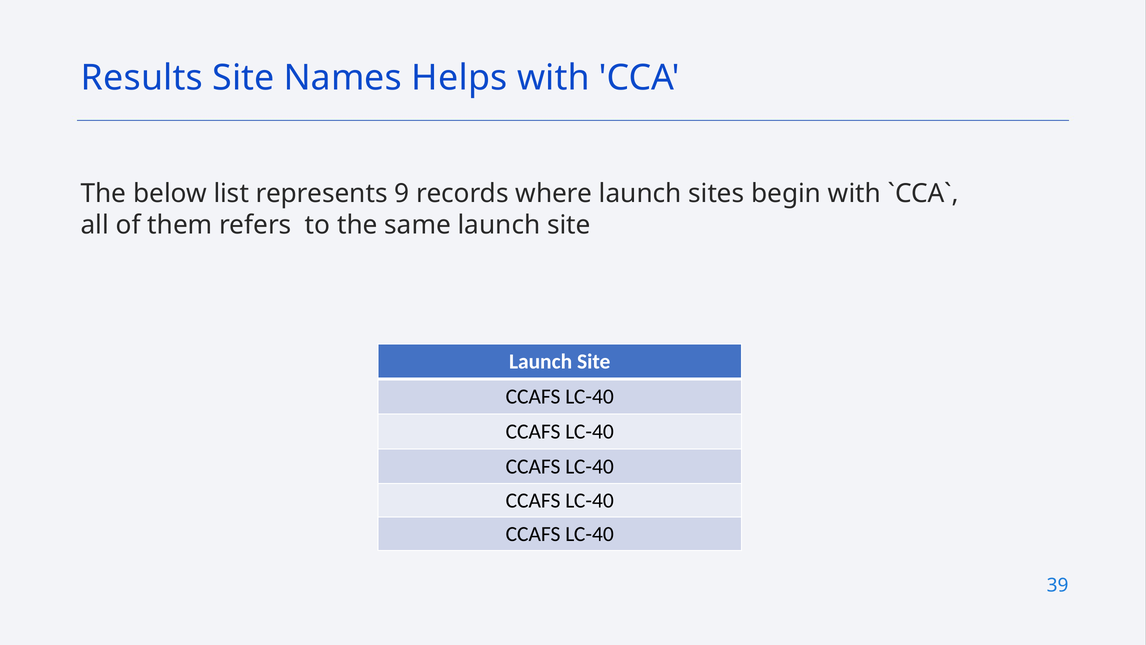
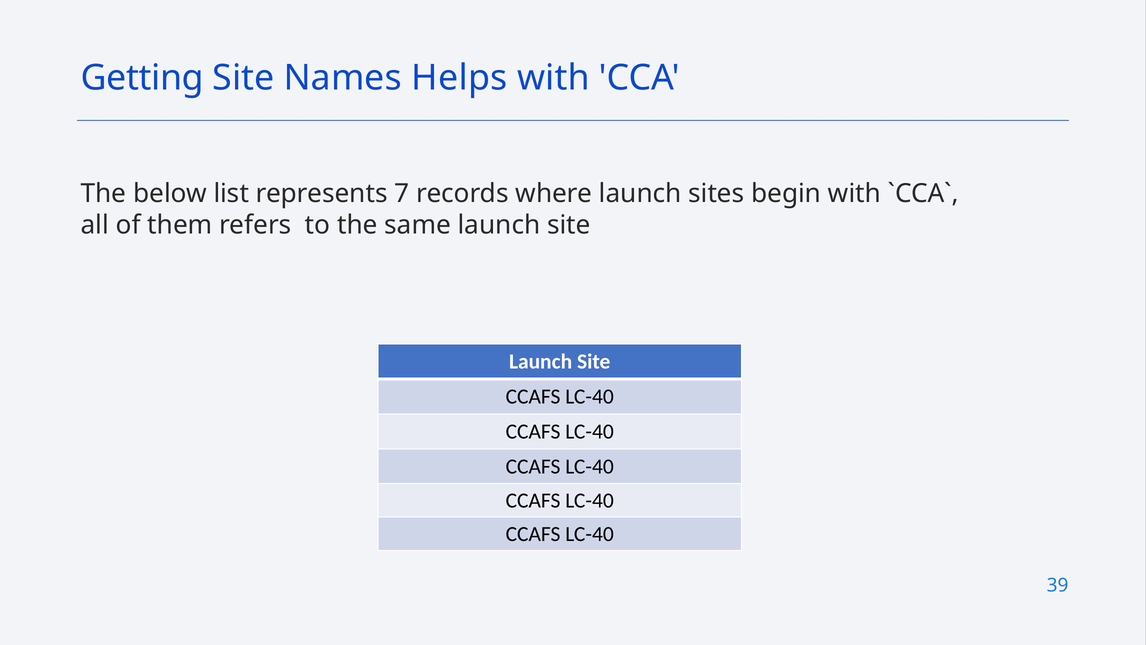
Results: Results -> Getting
9: 9 -> 7
